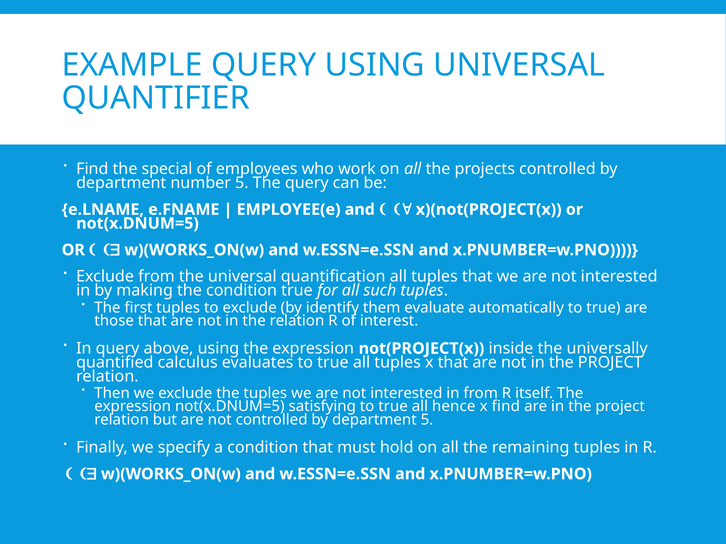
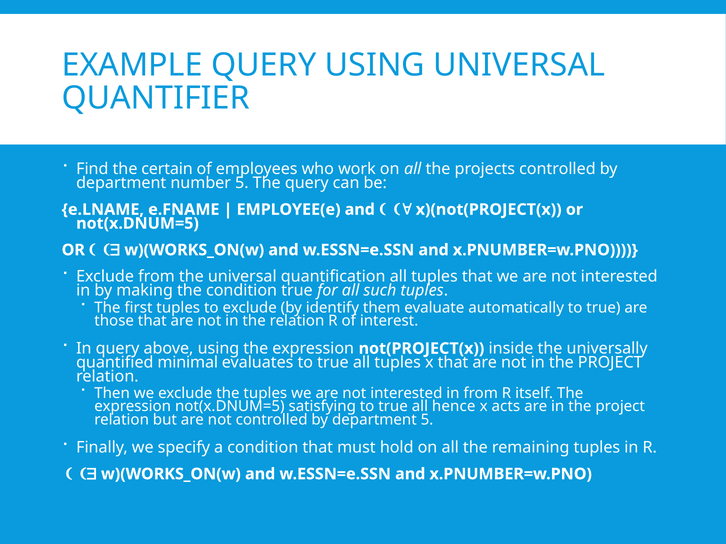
special: special -> certain
calculus: calculus -> minimal
x find: find -> acts
